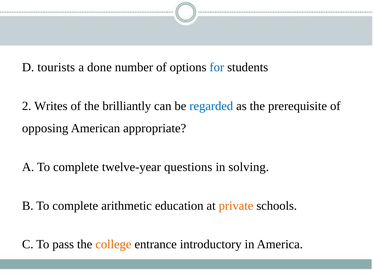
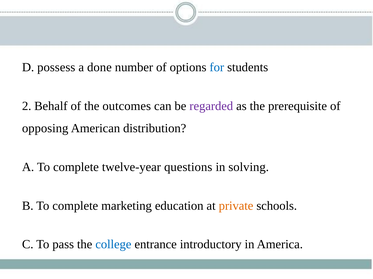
tourists: tourists -> possess
Writes: Writes -> Behalf
brilliantly: brilliantly -> outcomes
regarded colour: blue -> purple
appropriate: appropriate -> distribution
arithmetic: arithmetic -> marketing
college colour: orange -> blue
